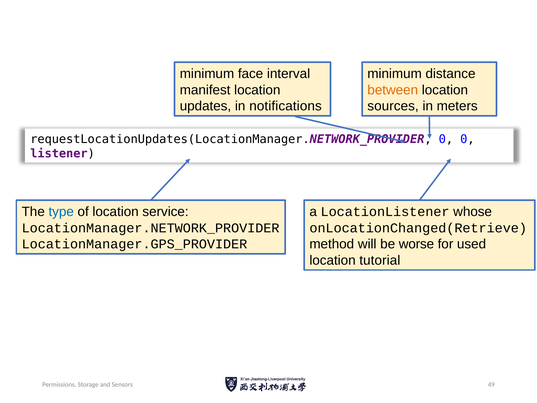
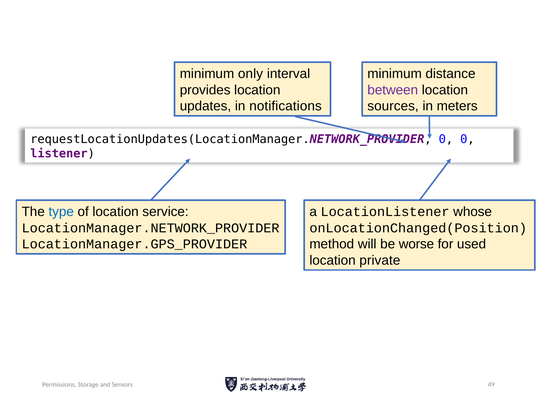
face: face -> only
manifest: manifest -> provides
between colour: orange -> purple
onLocationChanged(Retrieve: onLocationChanged(Retrieve -> onLocationChanged(Position
tutorial: tutorial -> private
